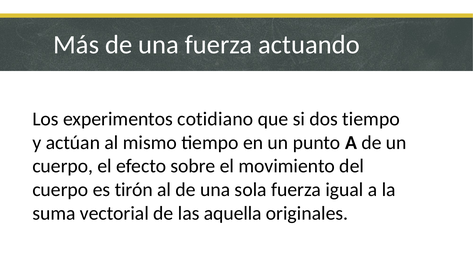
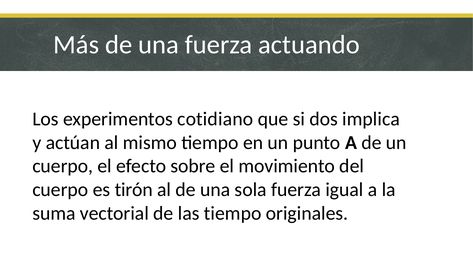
dos tiempo: tiempo -> implica
las aquella: aquella -> tiempo
